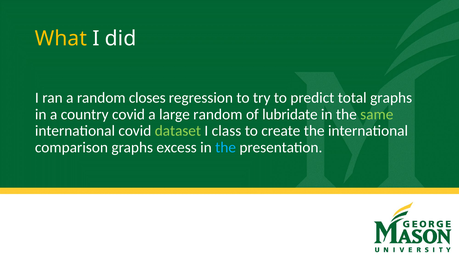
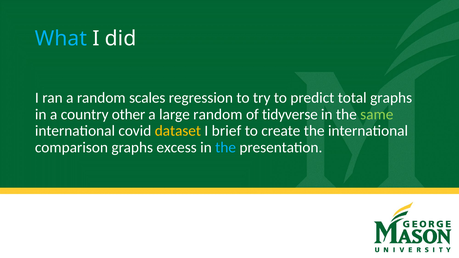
What colour: yellow -> light blue
closes: closes -> scales
country covid: covid -> other
lubridate: lubridate -> tidyverse
dataset colour: light green -> yellow
class: class -> brief
